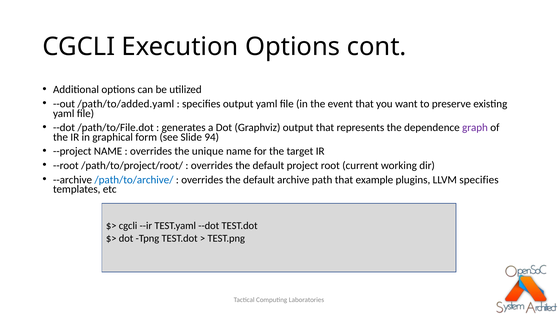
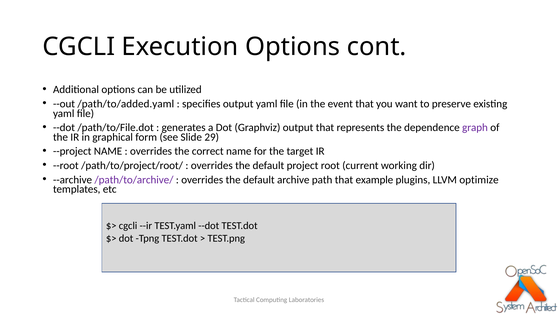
94: 94 -> 29
unique: unique -> correct
/path/to/archive/ colour: blue -> purple
LLVM specifies: specifies -> optimize
